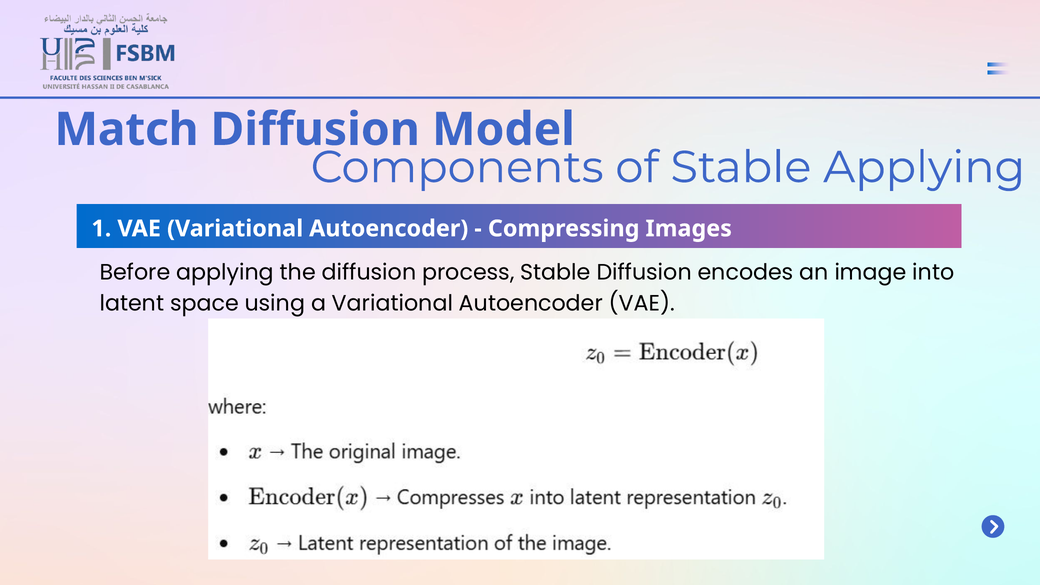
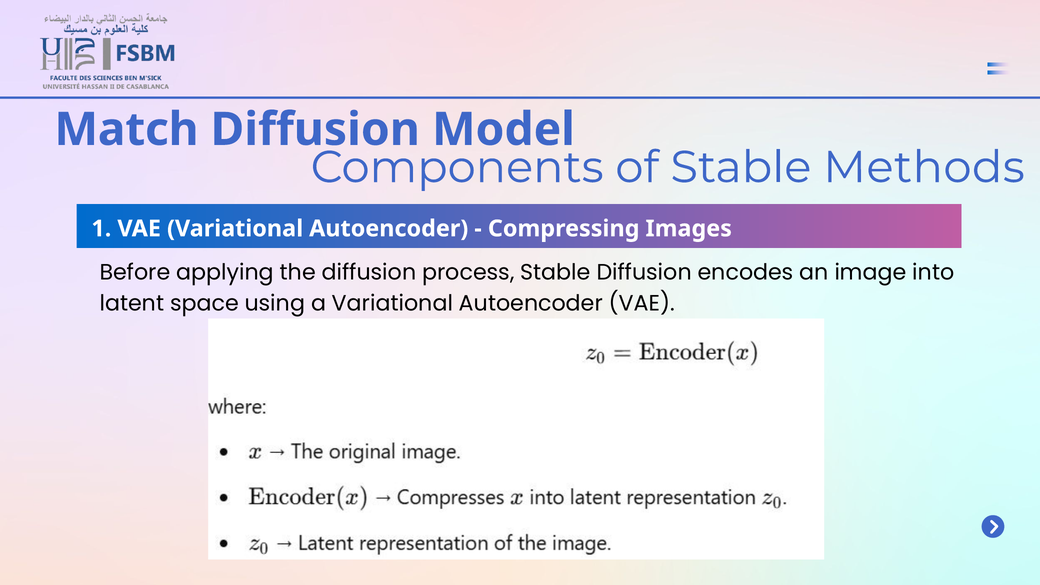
Stable Applying: Applying -> Methods
